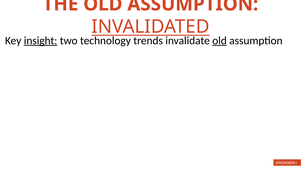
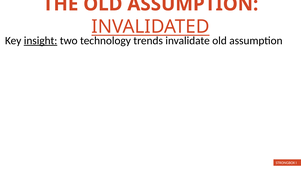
old at (220, 41) underline: present -> none
